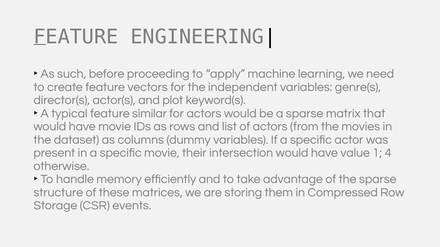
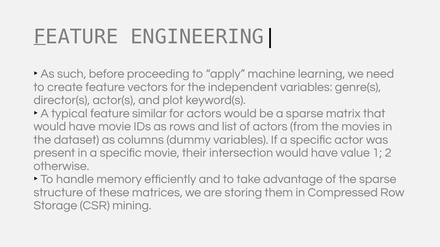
4: 4 -> 2
events: events -> mining
